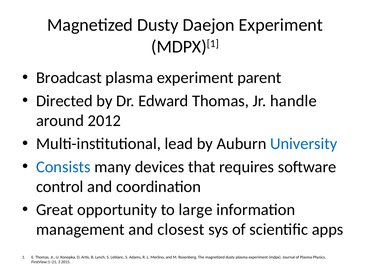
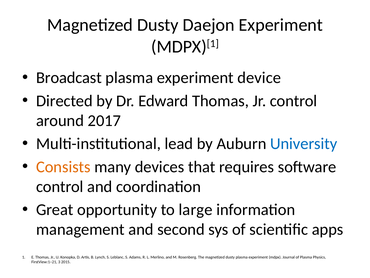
parent: parent -> device
Jr handle: handle -> control
2012: 2012 -> 2017
Consists colour: blue -> orange
closest: closest -> second
